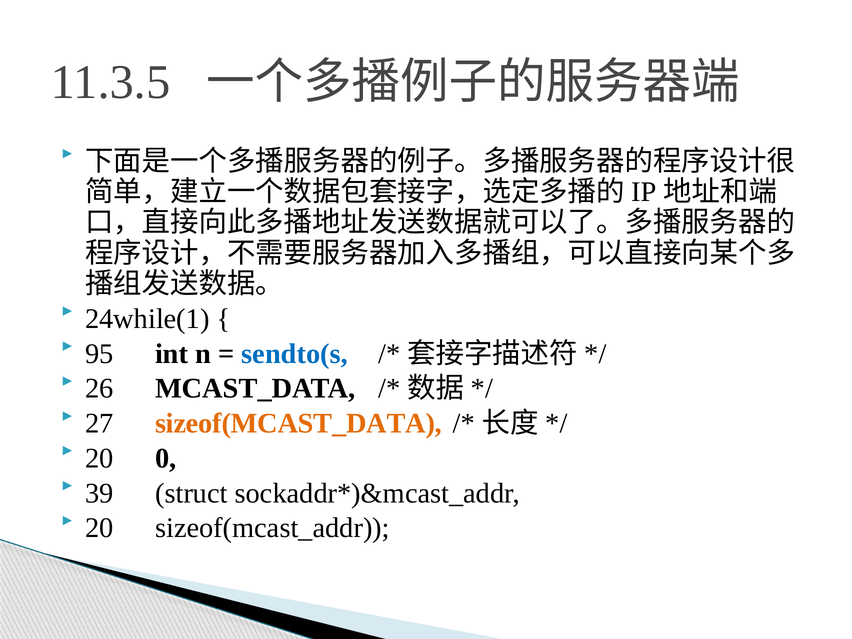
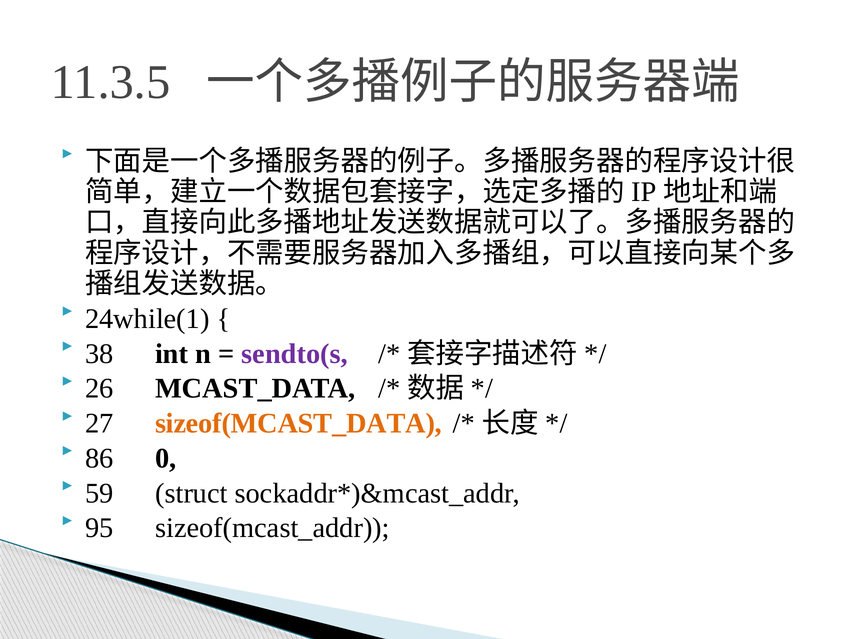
95: 95 -> 38
sendto(s colour: blue -> purple
20 at (99, 458): 20 -> 86
39: 39 -> 59
20 at (99, 528): 20 -> 95
